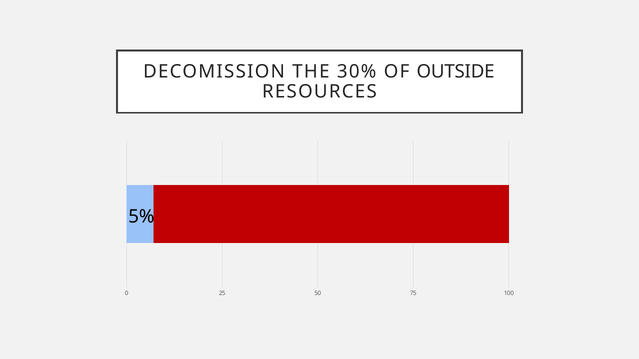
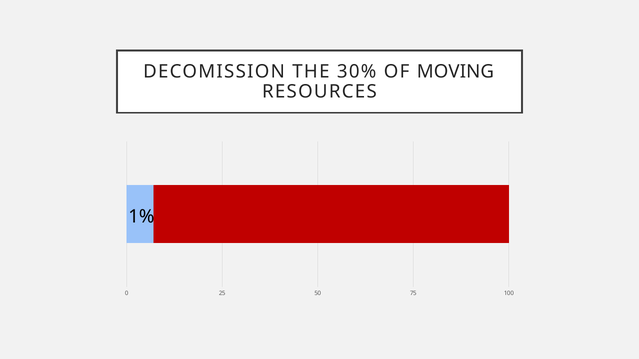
OUTSIDE: OUTSIDE -> MOVING
5%: 5% -> 1%
